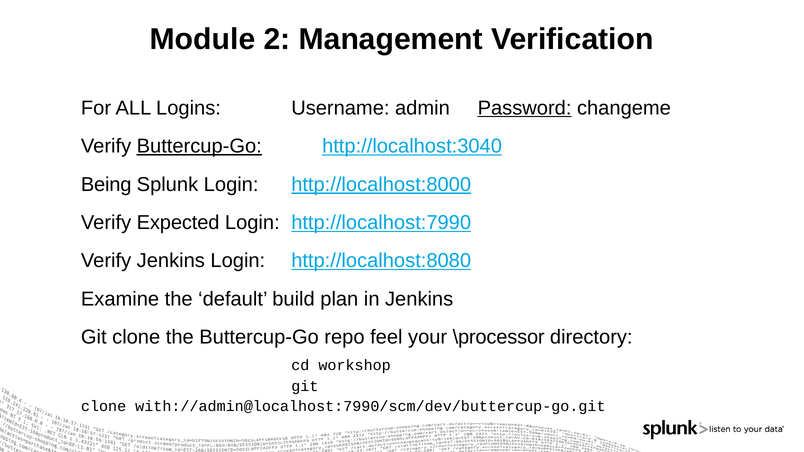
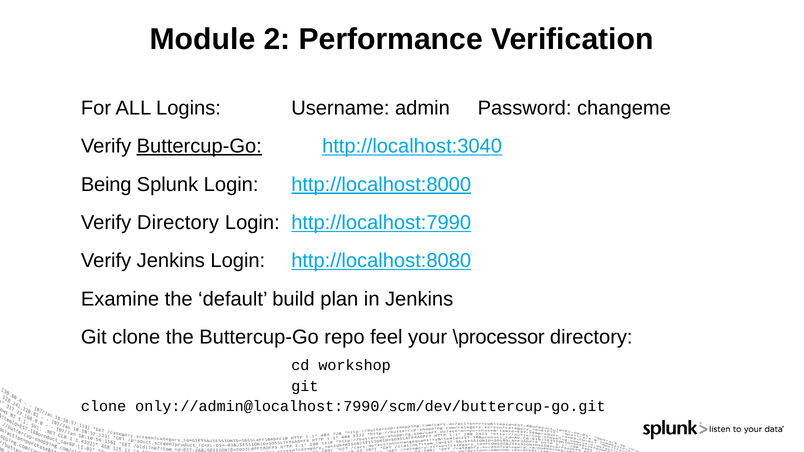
Management: Management -> Performance
Password underline: present -> none
Verify Expected: Expected -> Directory
with://admin@localhost:7990/scm/dev/buttercup-go.git: with://admin@localhost:7990/scm/dev/buttercup-go.git -> only://admin@localhost:7990/scm/dev/buttercup-go.git
